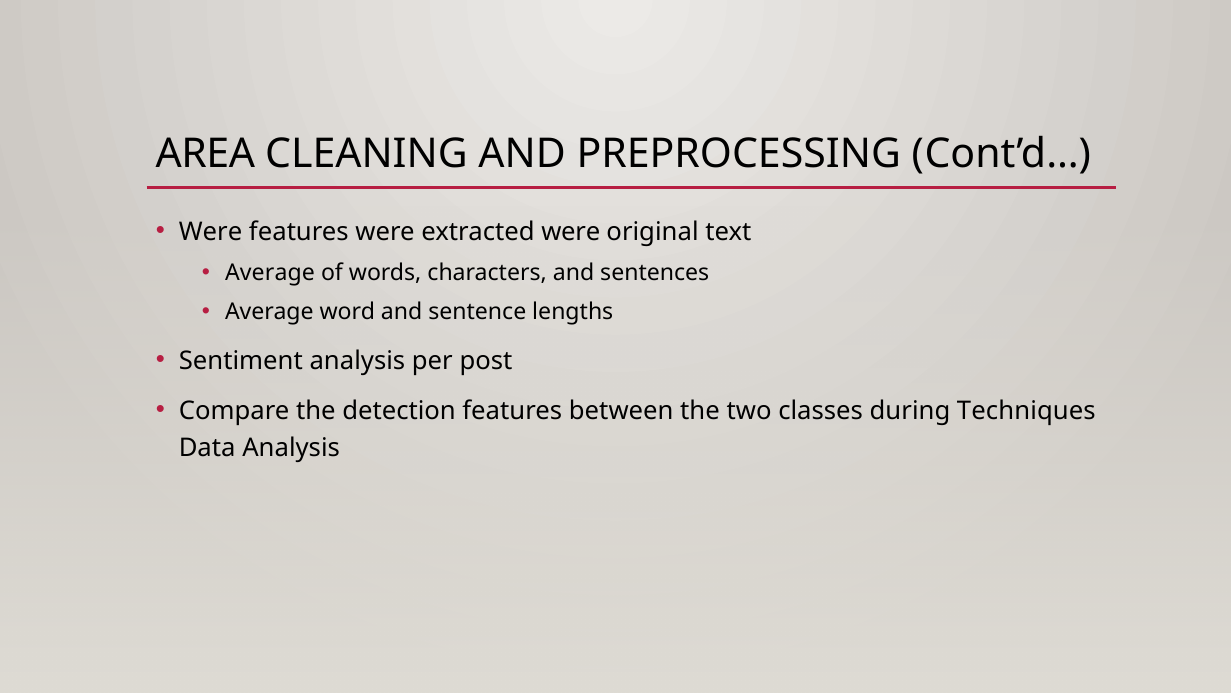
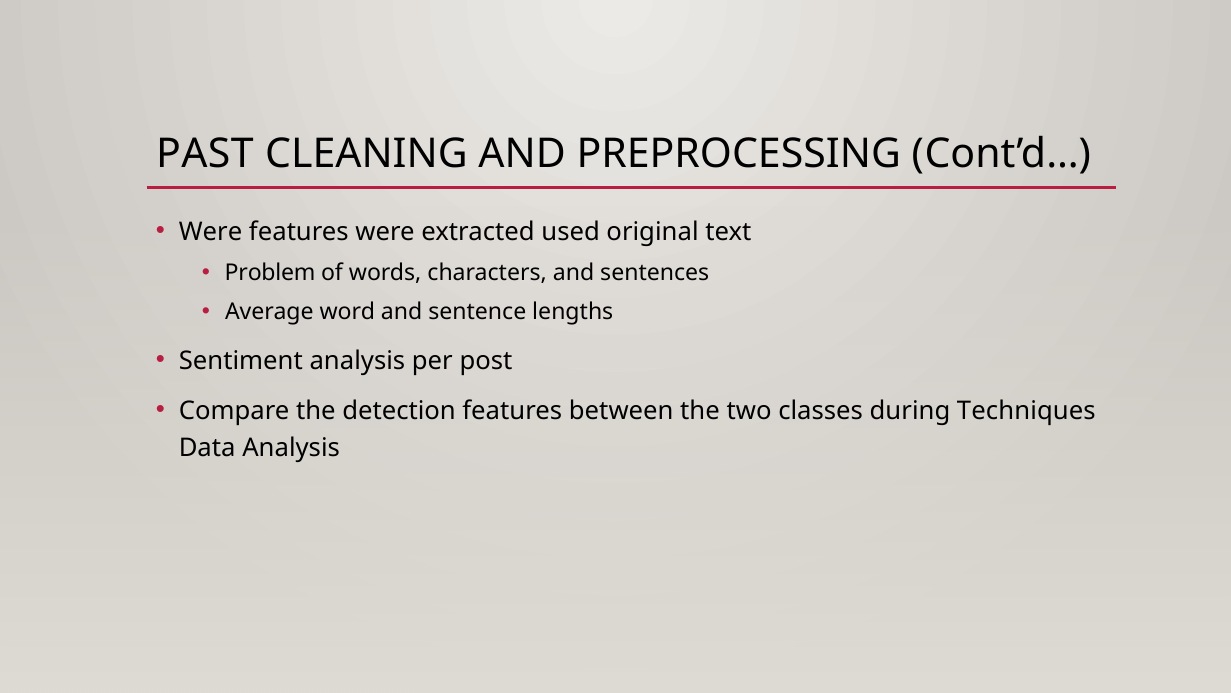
AREA: AREA -> PAST
extracted were: were -> used
Average at (270, 272): Average -> Problem
